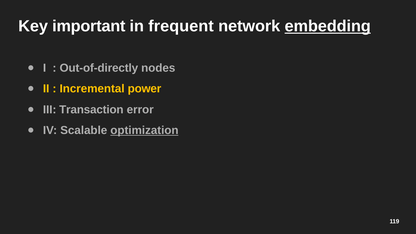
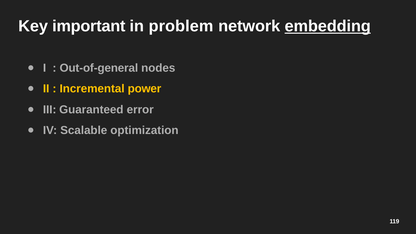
frequent: frequent -> problem
Out-of-directly: Out-of-directly -> Out-of-general
Transaction: Transaction -> Guaranteed
optimization underline: present -> none
